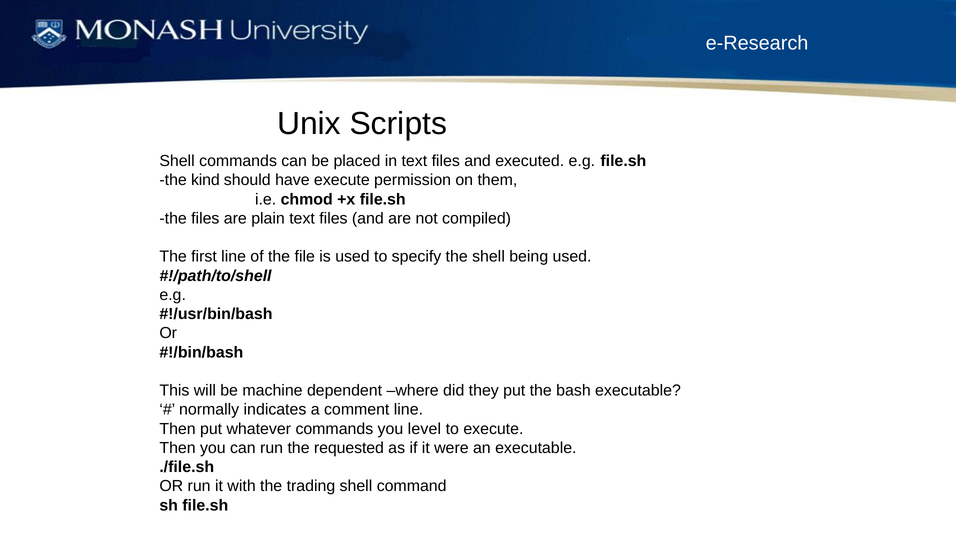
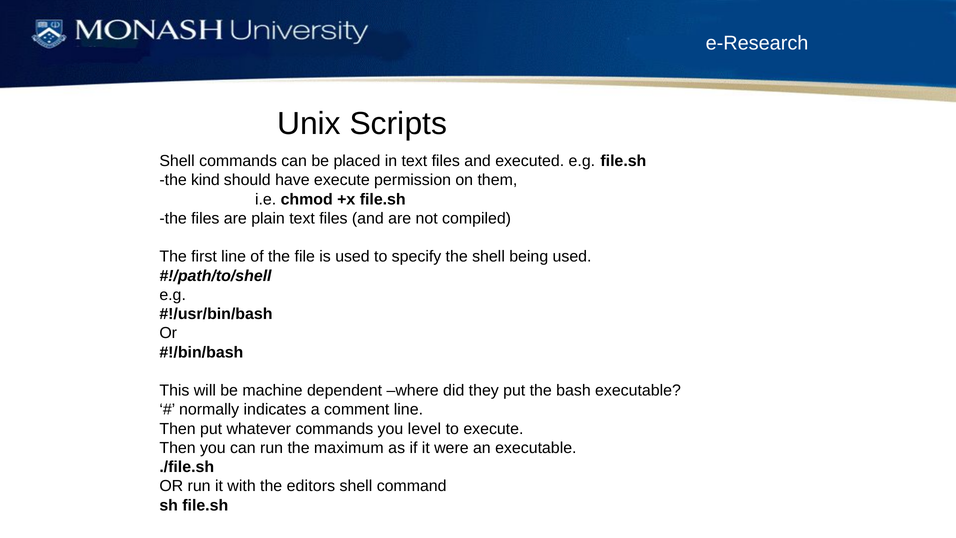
requested: requested -> maximum
trading: trading -> editors
